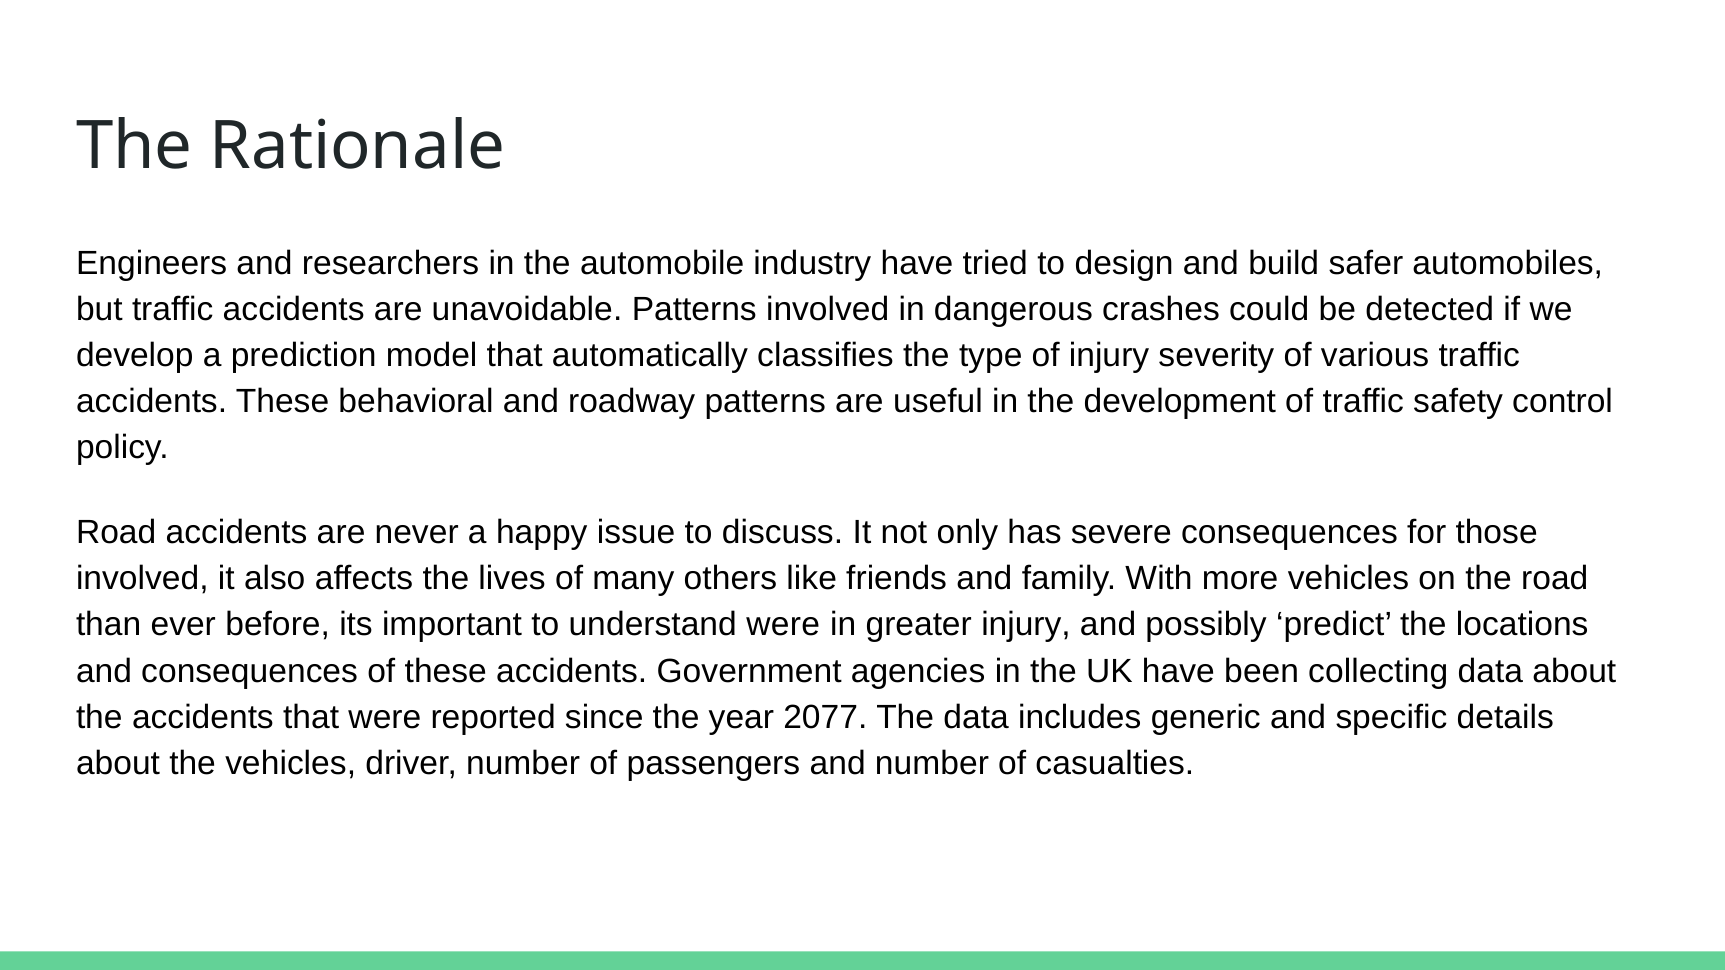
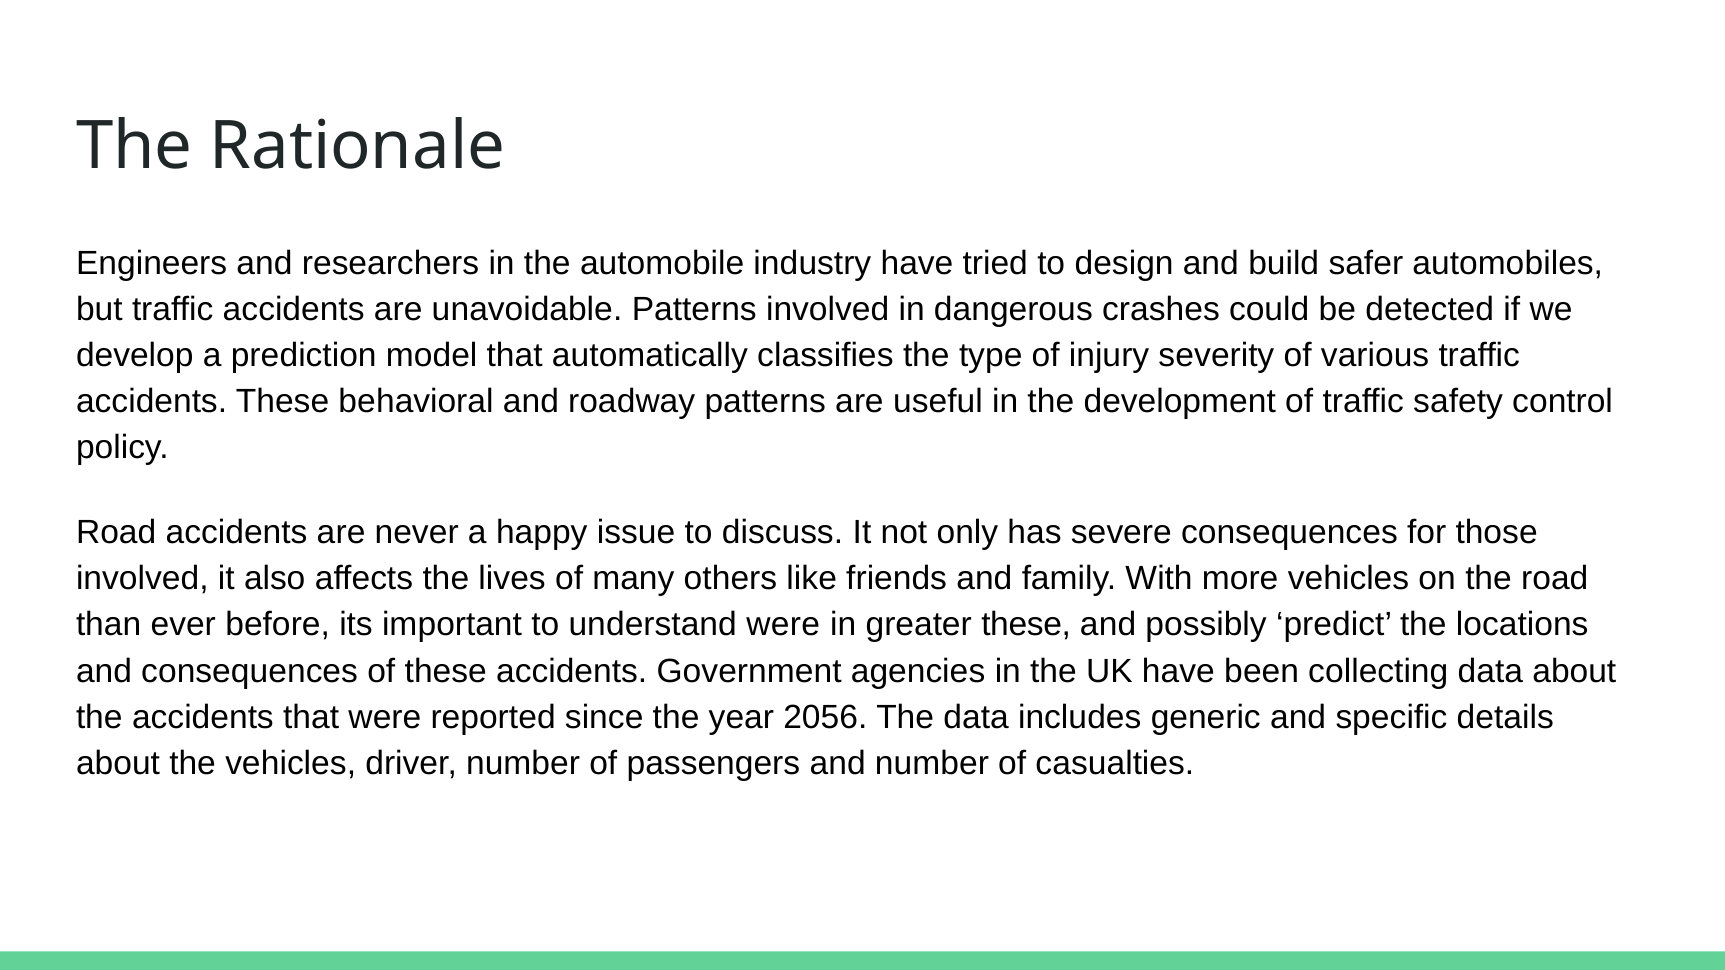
greater injury: injury -> these
2077: 2077 -> 2056
